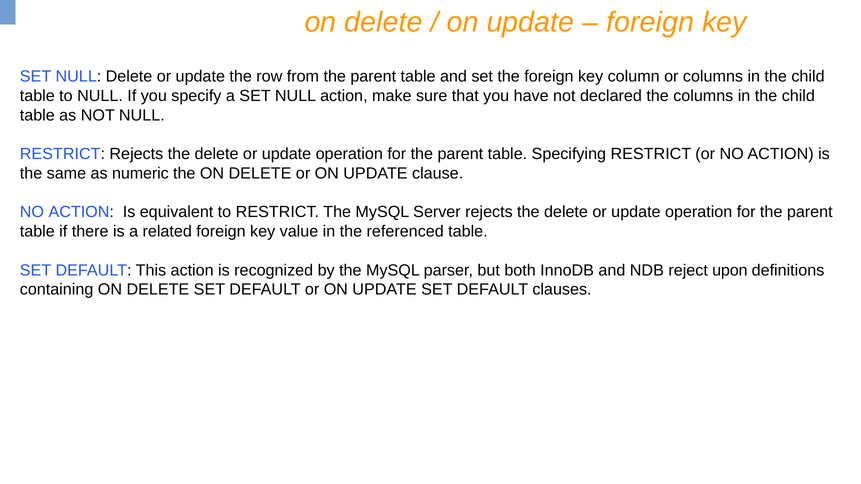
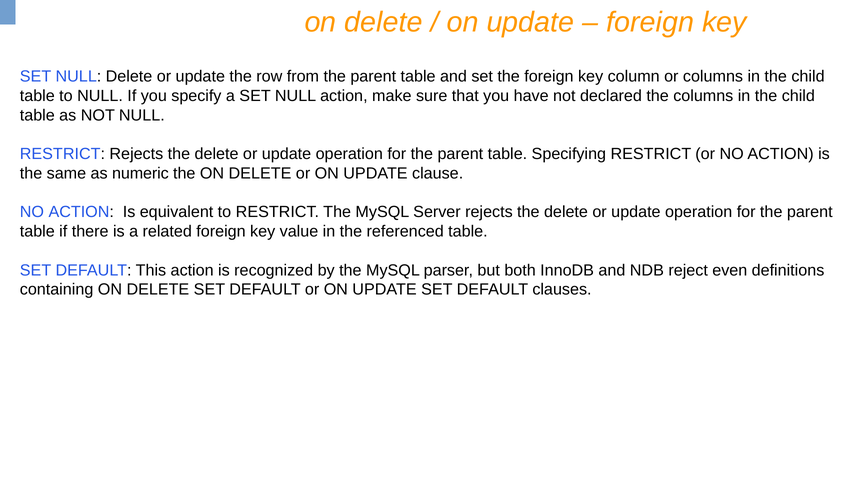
upon: upon -> even
